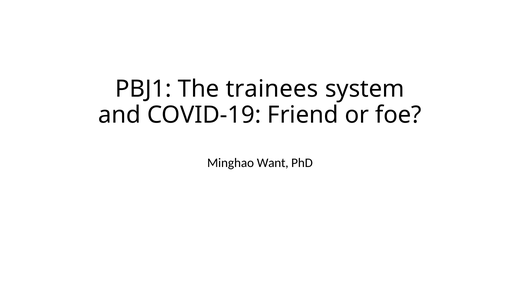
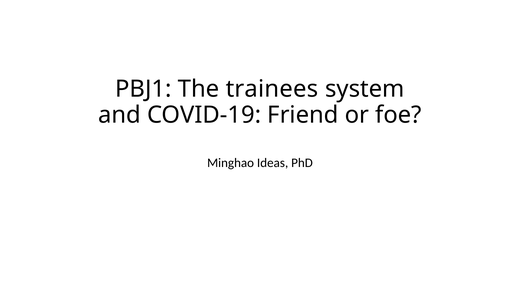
Want: Want -> Ideas
